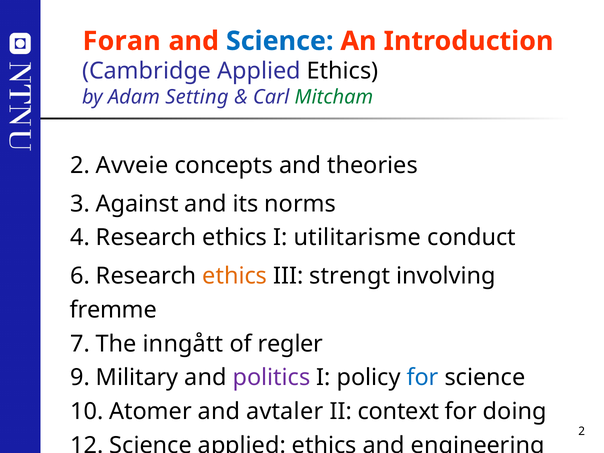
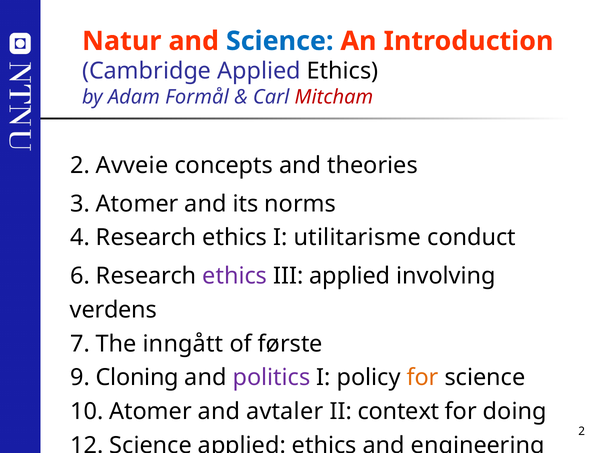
Foran: Foran -> Natur
Setting: Setting -> Formål
Mitcham colour: green -> red
3 Against: Against -> Atomer
ethics at (235, 276) colour: orange -> purple
III strengt: strengt -> applied
fremme: fremme -> verdens
regler: regler -> første
Military: Military -> Cloning
for at (423, 378) colour: blue -> orange
